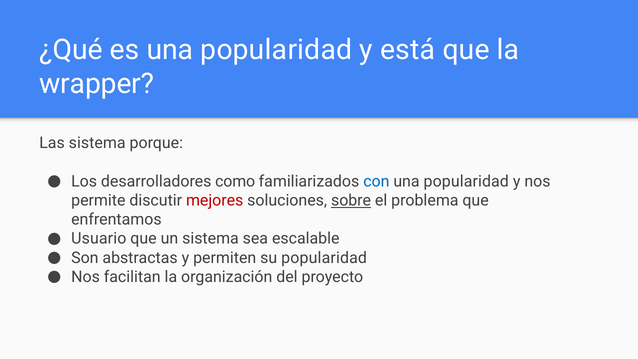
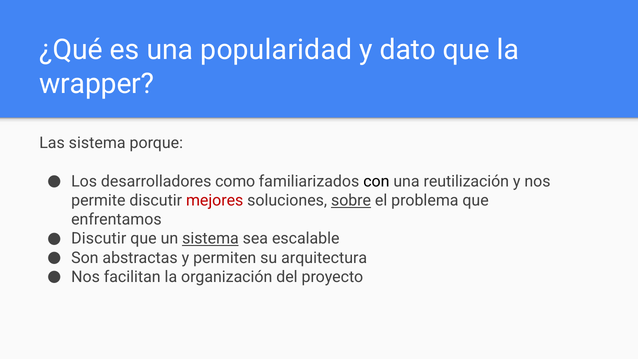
está: está -> dato
con colour: blue -> black
popularidad at (466, 181): popularidad -> reutilización
Usuario at (99, 239): Usuario -> Discutir
sistema at (210, 239) underline: none -> present
su popularidad: popularidad -> arquitectura
